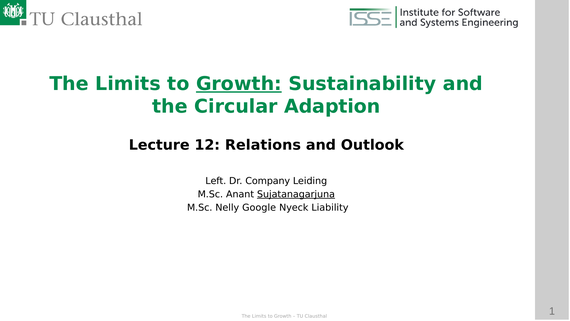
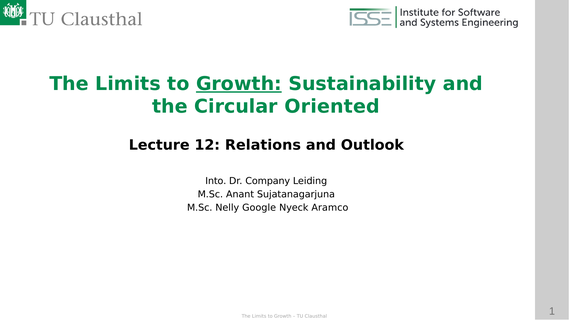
Adaption: Adaption -> Oriented
Left: Left -> Into
Sujatanagarjuna underline: present -> none
Liability: Liability -> Aramco
